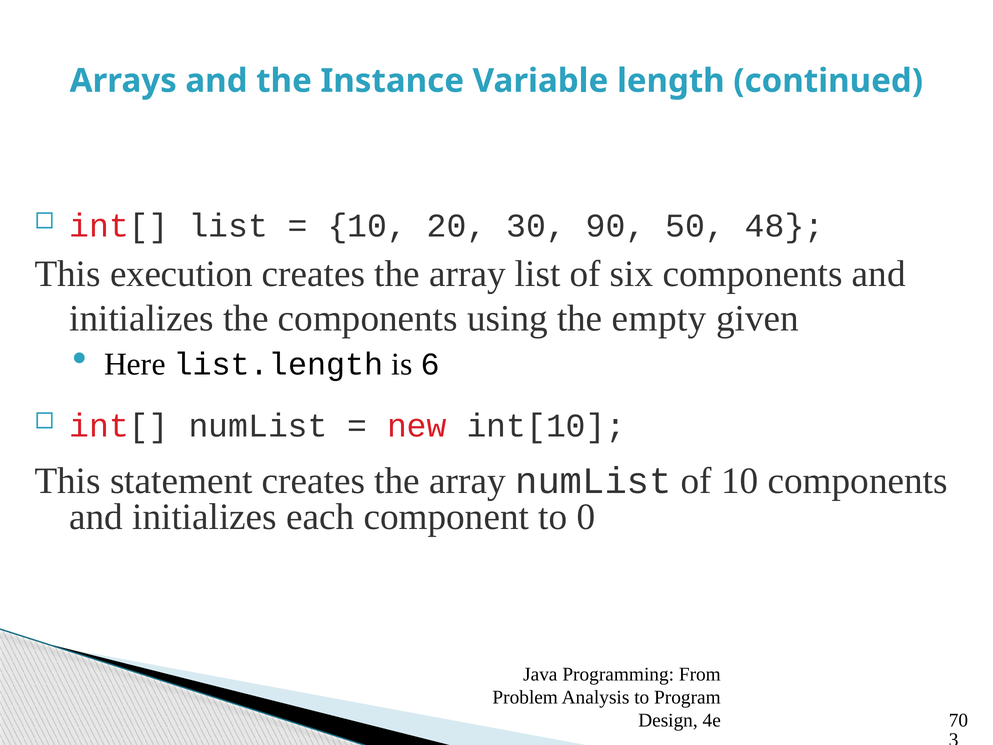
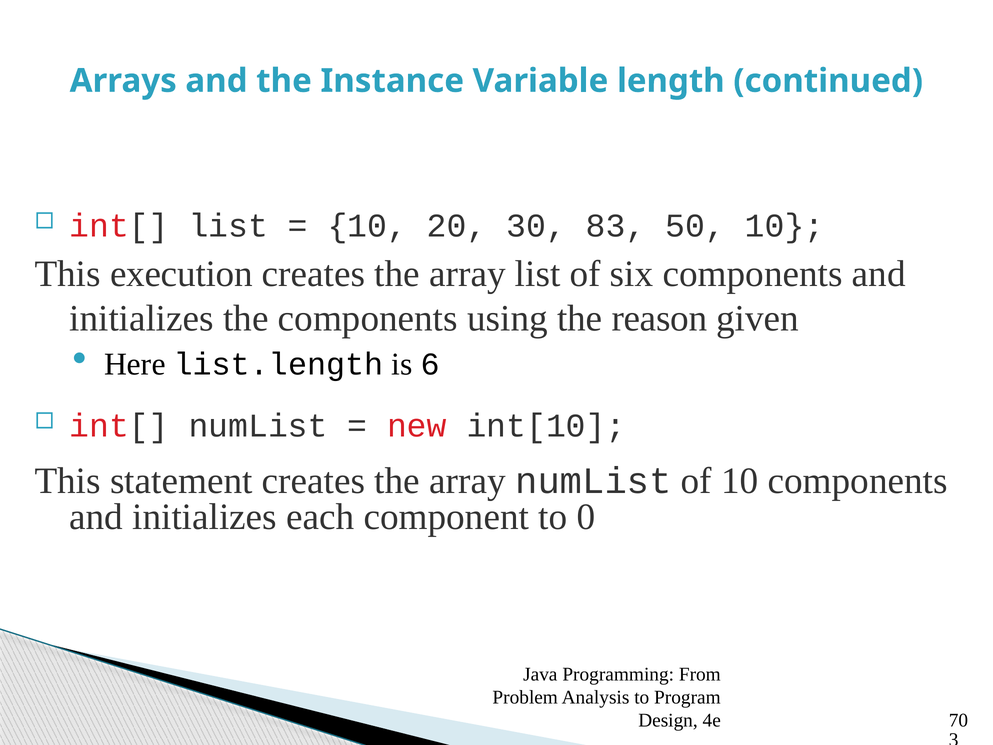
90: 90 -> 83
50 48: 48 -> 10
empty: empty -> reason
